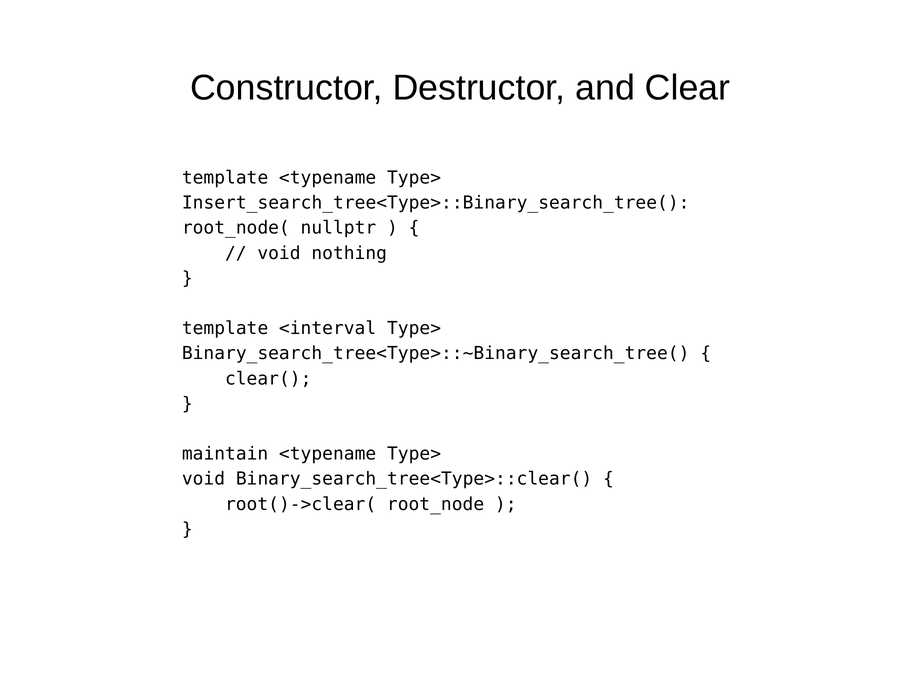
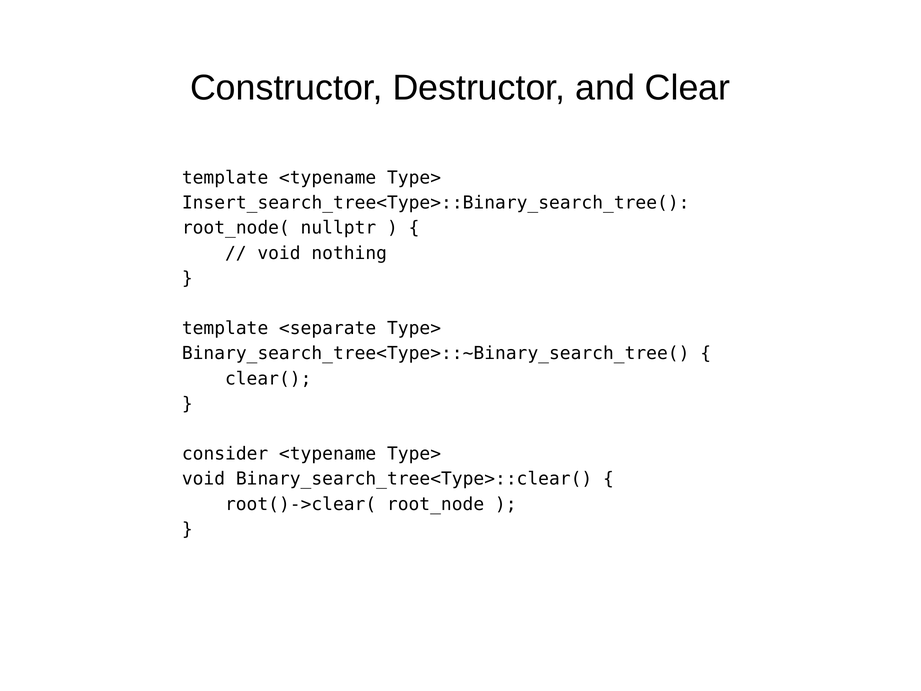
<interval: <interval -> <separate
maintain: maintain -> consider
